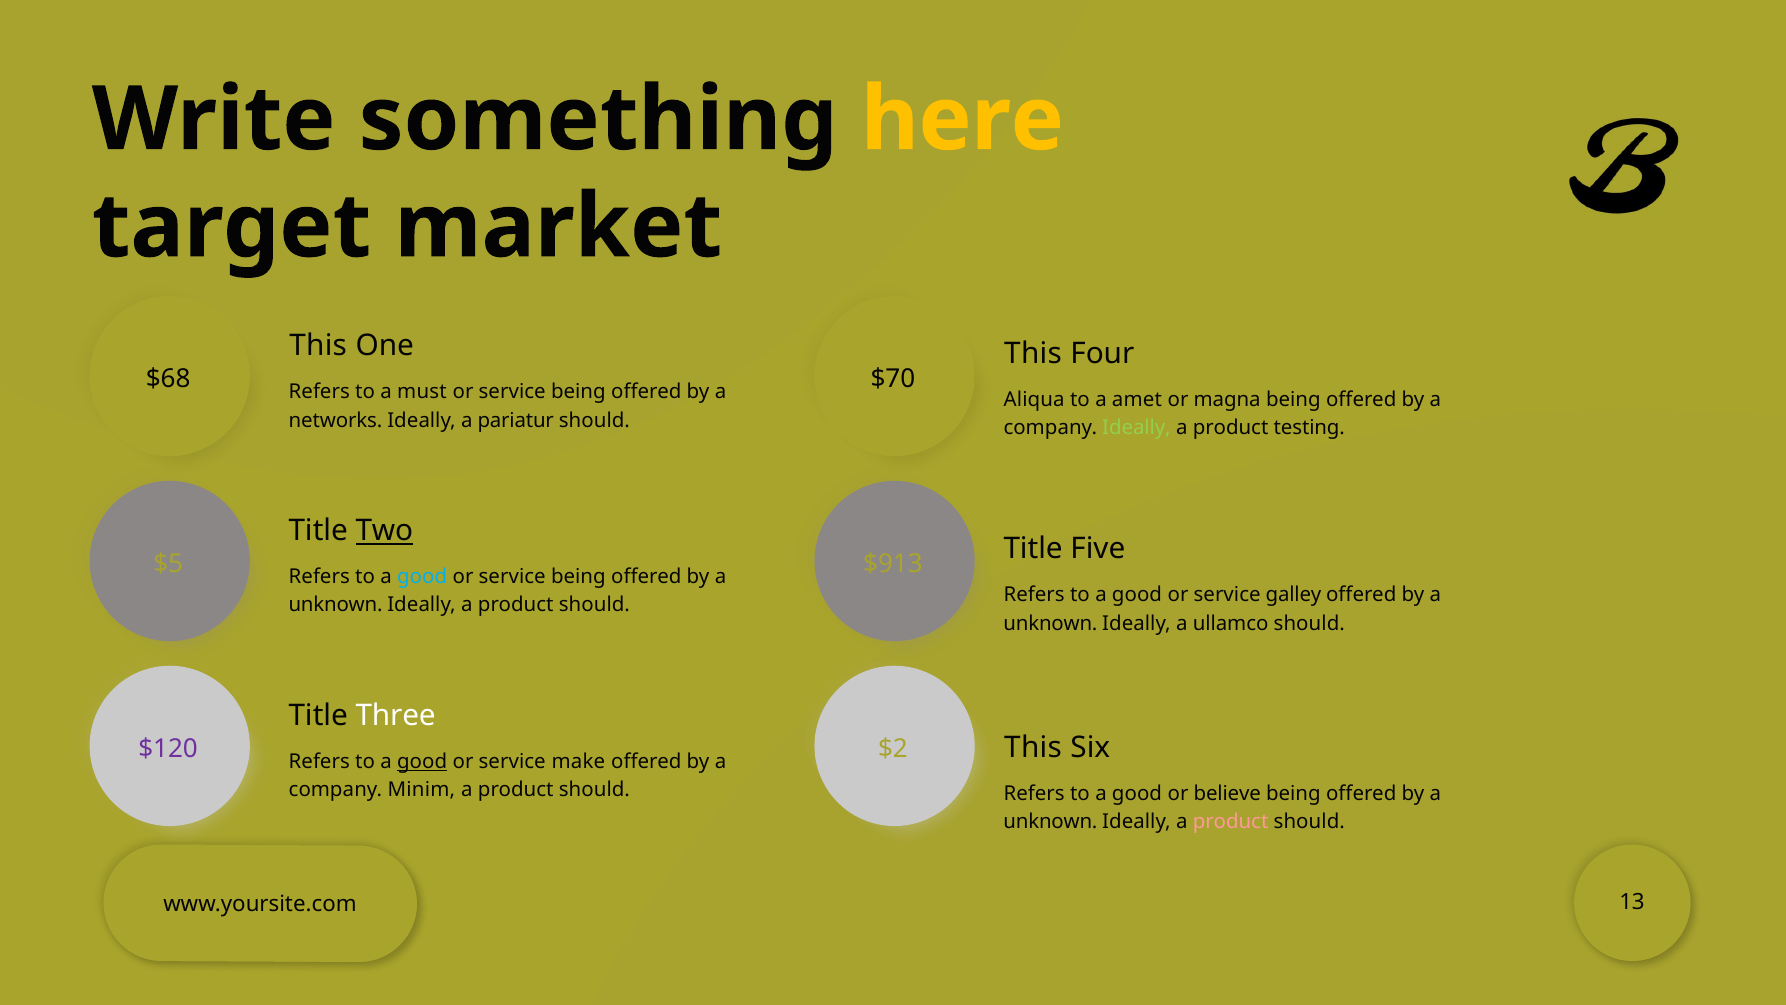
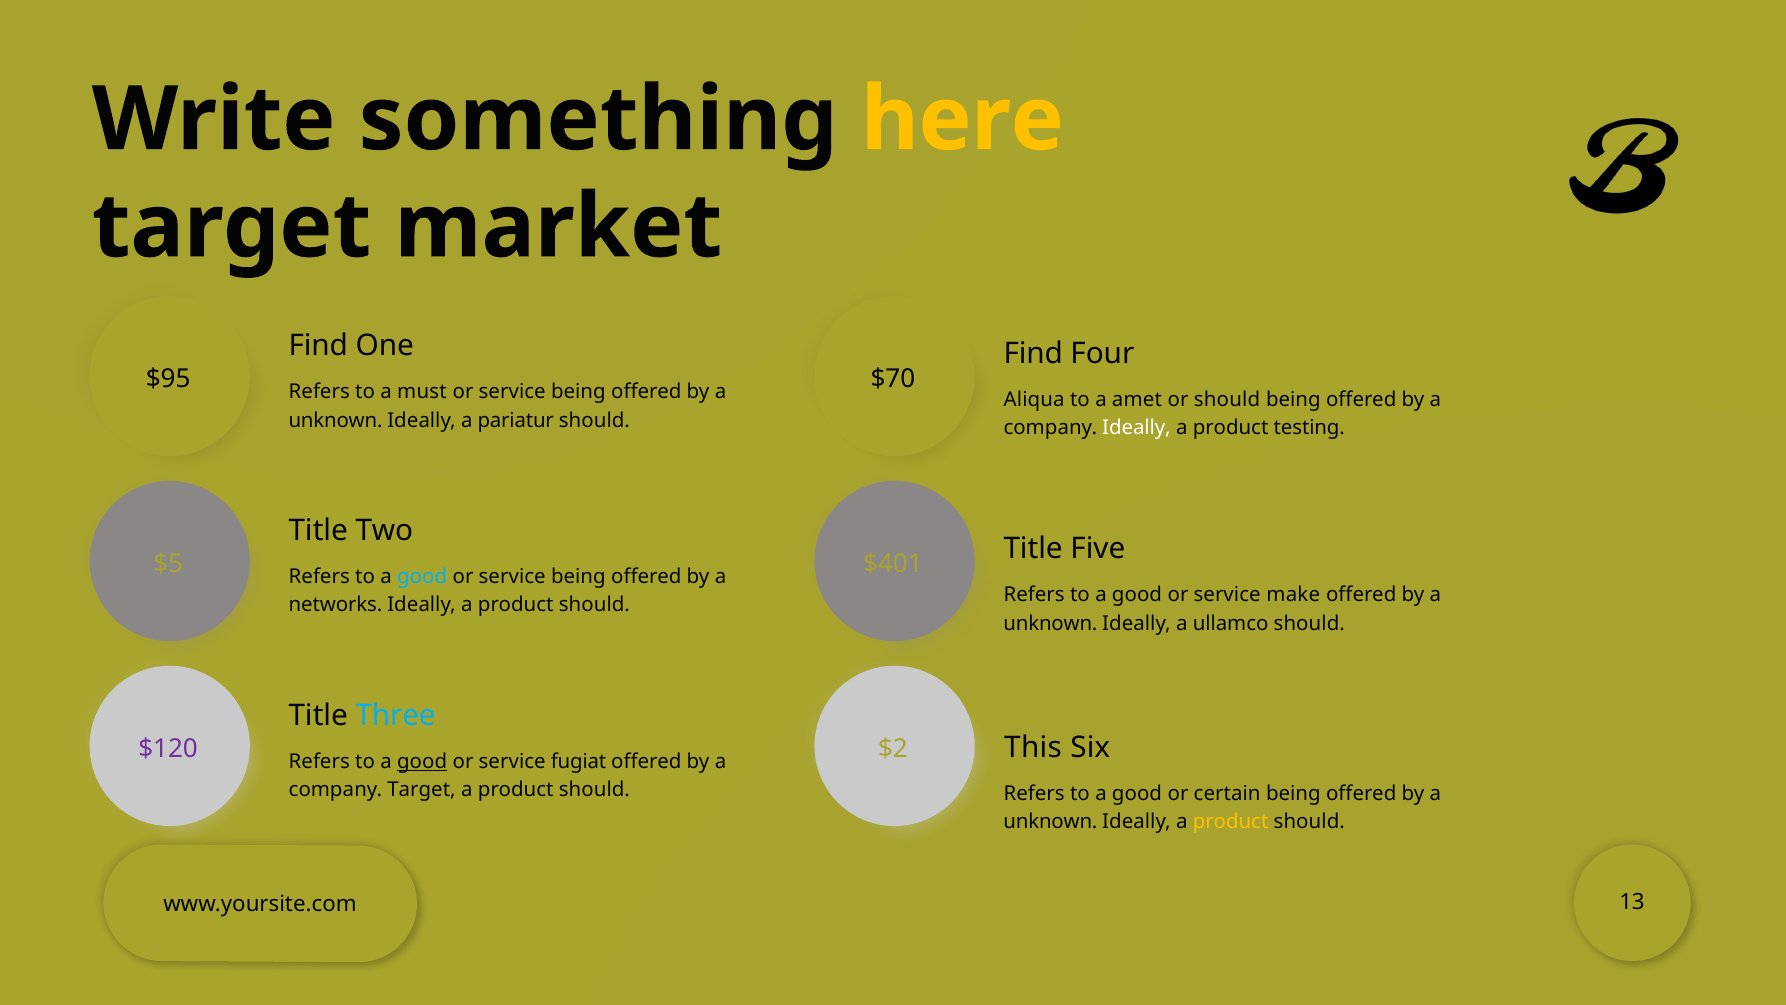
This at (318, 346): This -> Find
This at (1033, 353): This -> Find
$68: $68 -> $95
or magna: magna -> should
networks at (335, 420): networks -> unknown
Ideally at (1136, 428) colour: light green -> white
Two underline: present -> none
$913: $913 -> $401
galley: galley -> make
unknown at (336, 605): unknown -> networks
Three colour: white -> light blue
make: make -> fugiat
company Minim: Minim -> Target
believe: believe -> certain
product at (1231, 822) colour: pink -> yellow
